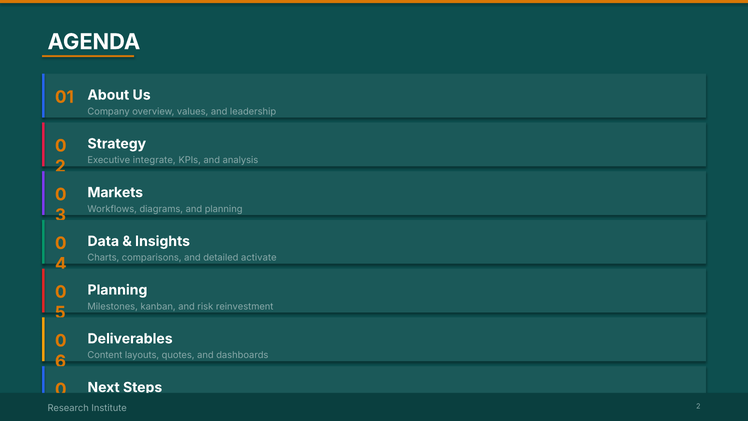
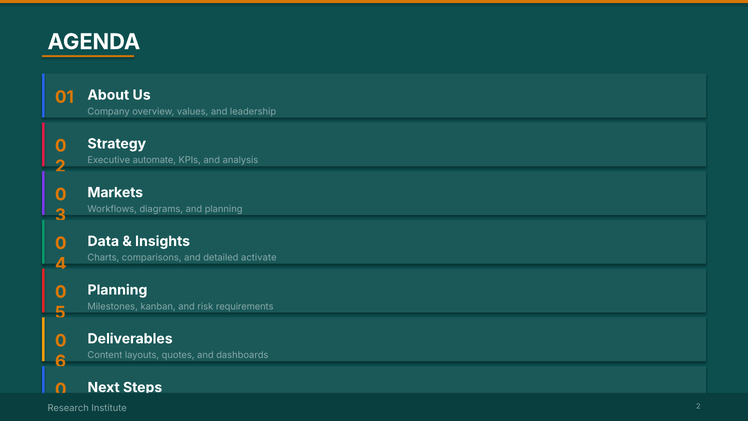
integrate: integrate -> automate
reinvestment: reinvestment -> requirements
